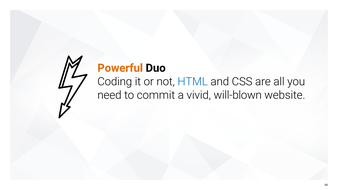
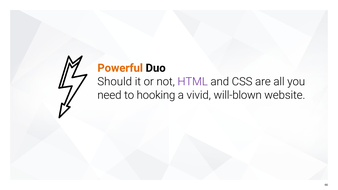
Coding at (115, 82): Coding -> Should
HTML colour: blue -> purple
commit: commit -> hooking
